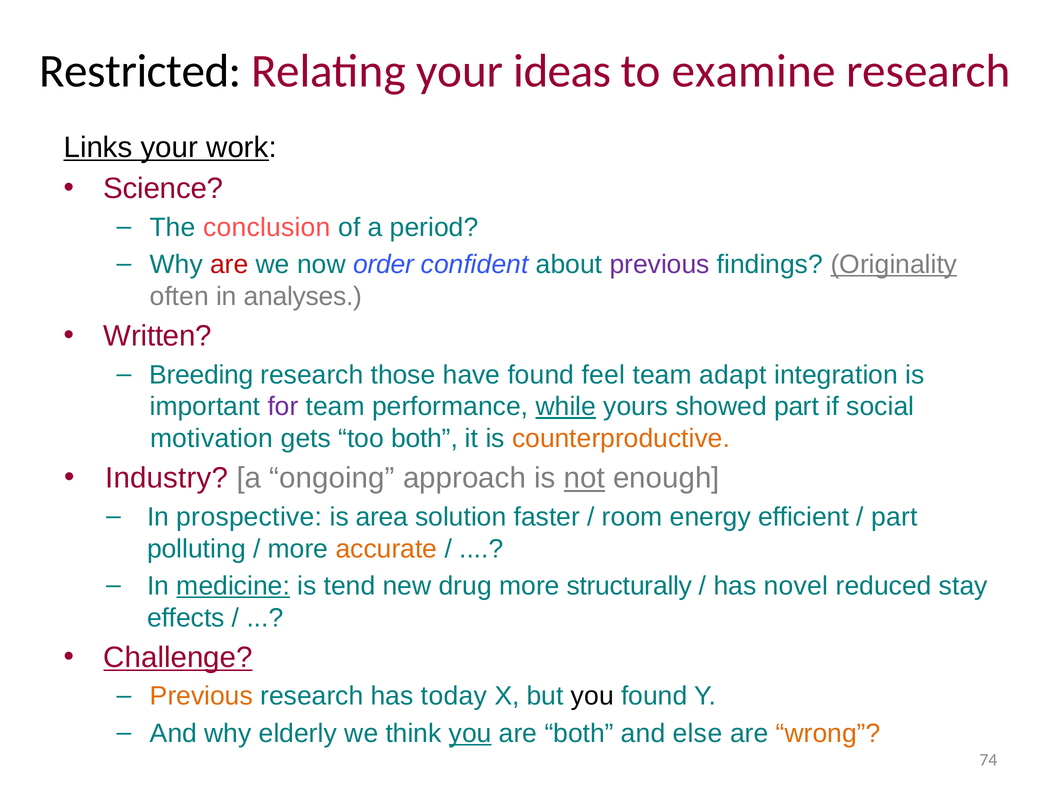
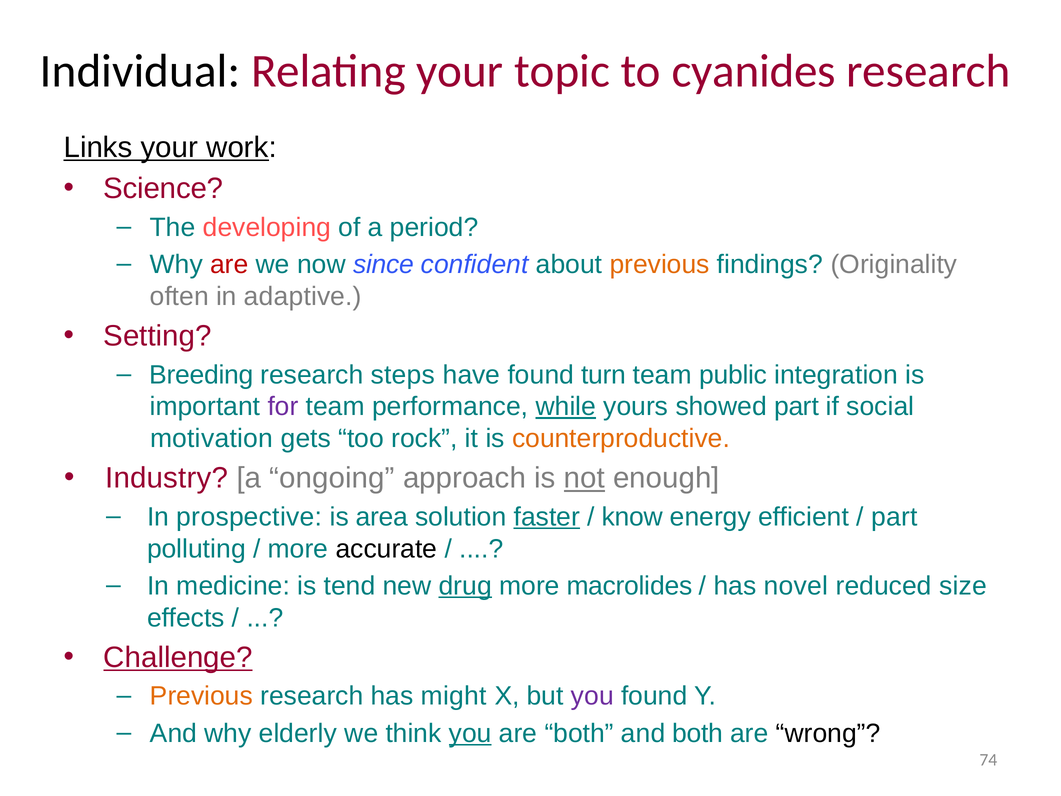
Restricted: Restricted -> Individual
ideas: ideas -> topic
examine: examine -> cyanides
conclusion: conclusion -> developing
order: order -> since
previous at (660, 264) colour: purple -> orange
Originality underline: present -> none
analyses: analyses -> adaptive
Written: Written -> Setting
those: those -> steps
feel: feel -> turn
adapt: adapt -> public
too both: both -> rock
faster underline: none -> present
room: room -> know
accurate colour: orange -> black
medicine underline: present -> none
drug underline: none -> present
structurally: structurally -> macrolides
stay: stay -> size
today: today -> might
you at (592, 696) colour: black -> purple
and else: else -> both
wrong colour: orange -> black
